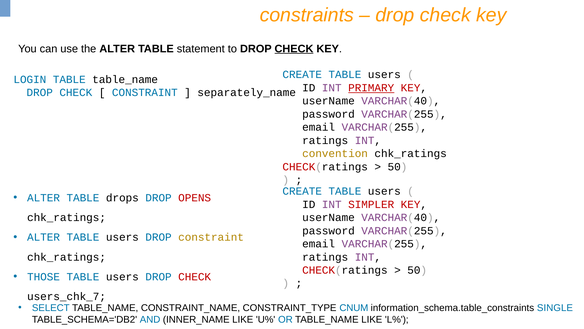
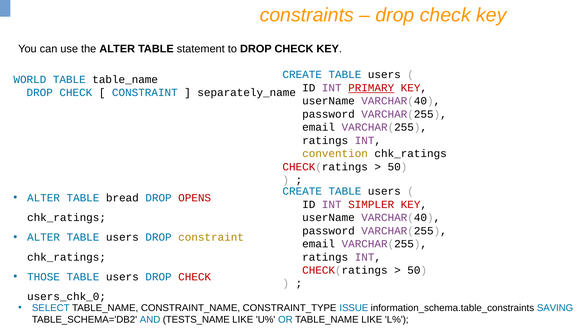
CHECK at (294, 49) underline: present -> none
LOGIN: LOGIN -> WORLD
drops: drops -> bread
users_chk_7: users_chk_7 -> users_chk_0
CNUM: CNUM -> ISSUE
SINGLE: SINGLE -> SAVING
INNER_NAME: INNER_NAME -> TESTS_NAME
